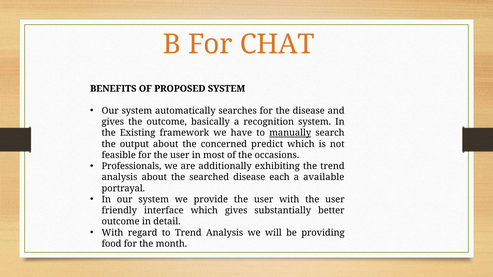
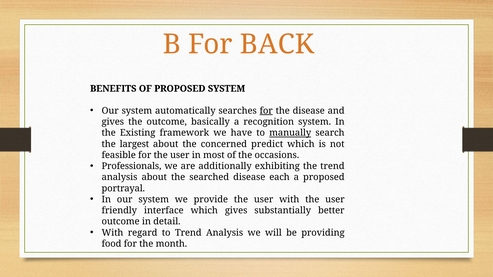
CHAT: CHAT -> BACK
for at (266, 111) underline: none -> present
output: output -> largest
a available: available -> proposed
